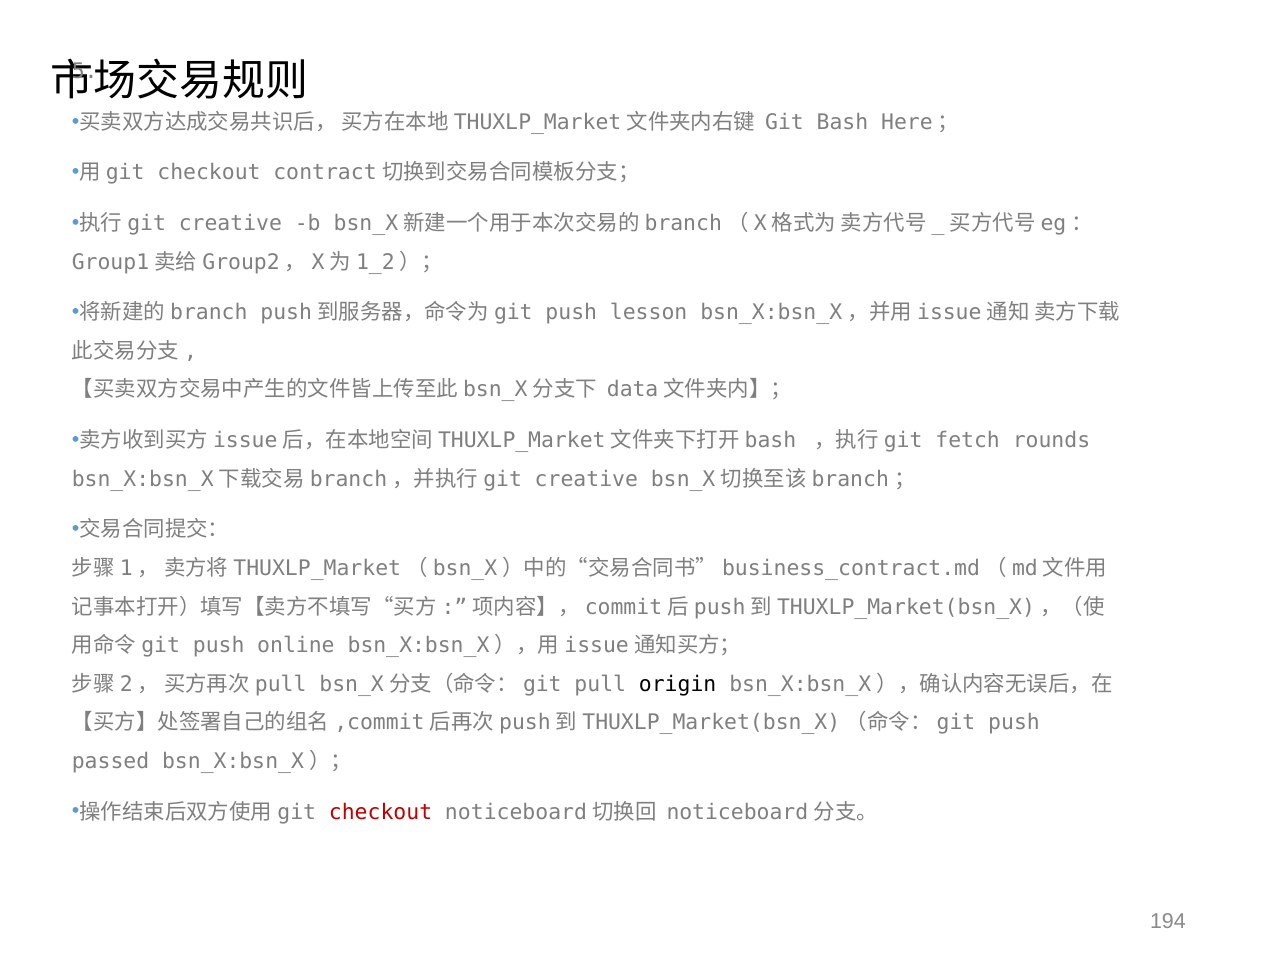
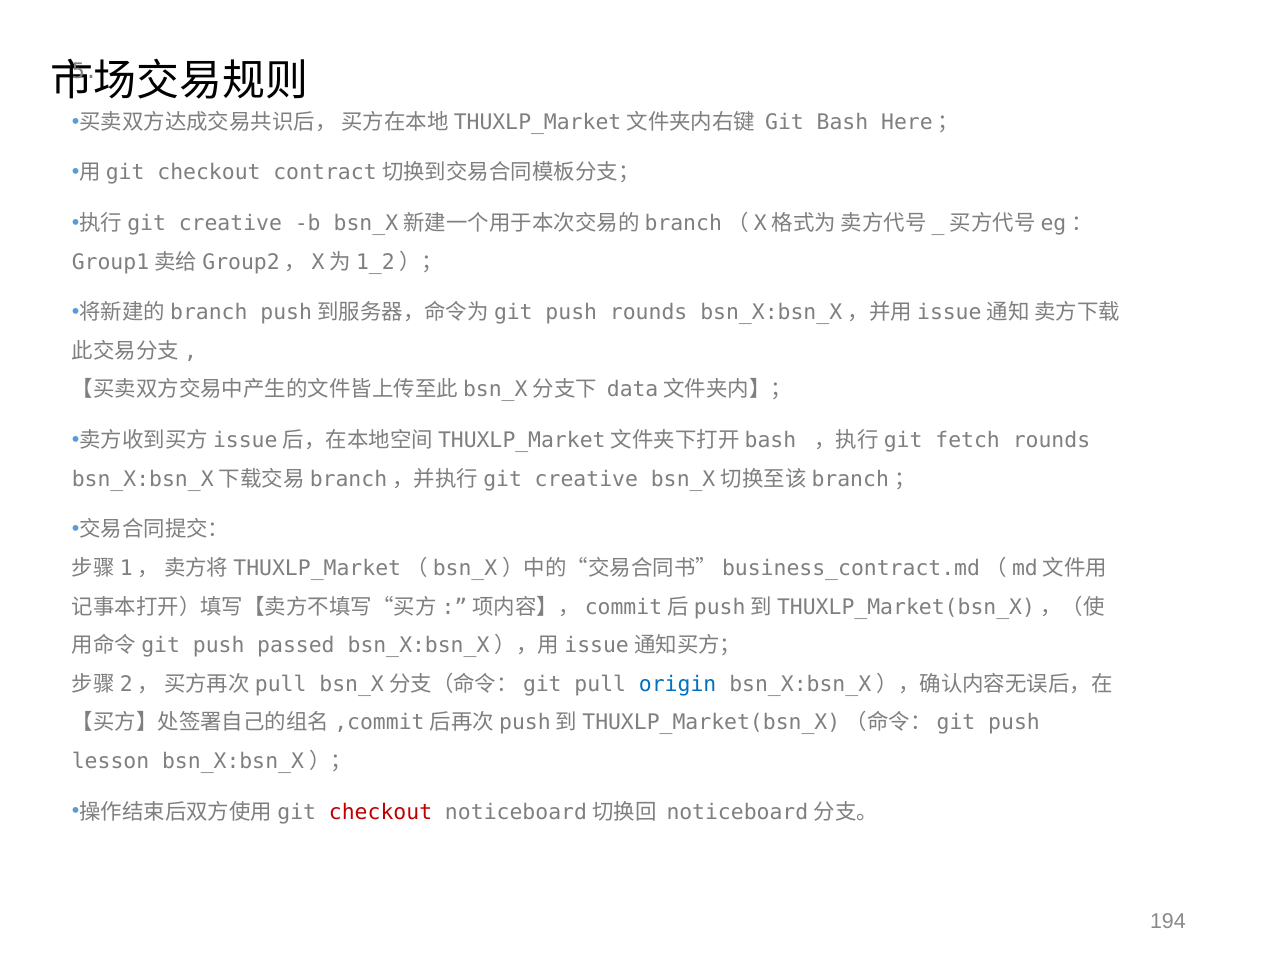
push lesson: lesson -> rounds
online: online -> passed
origin colour: black -> blue
passed: passed -> lesson
